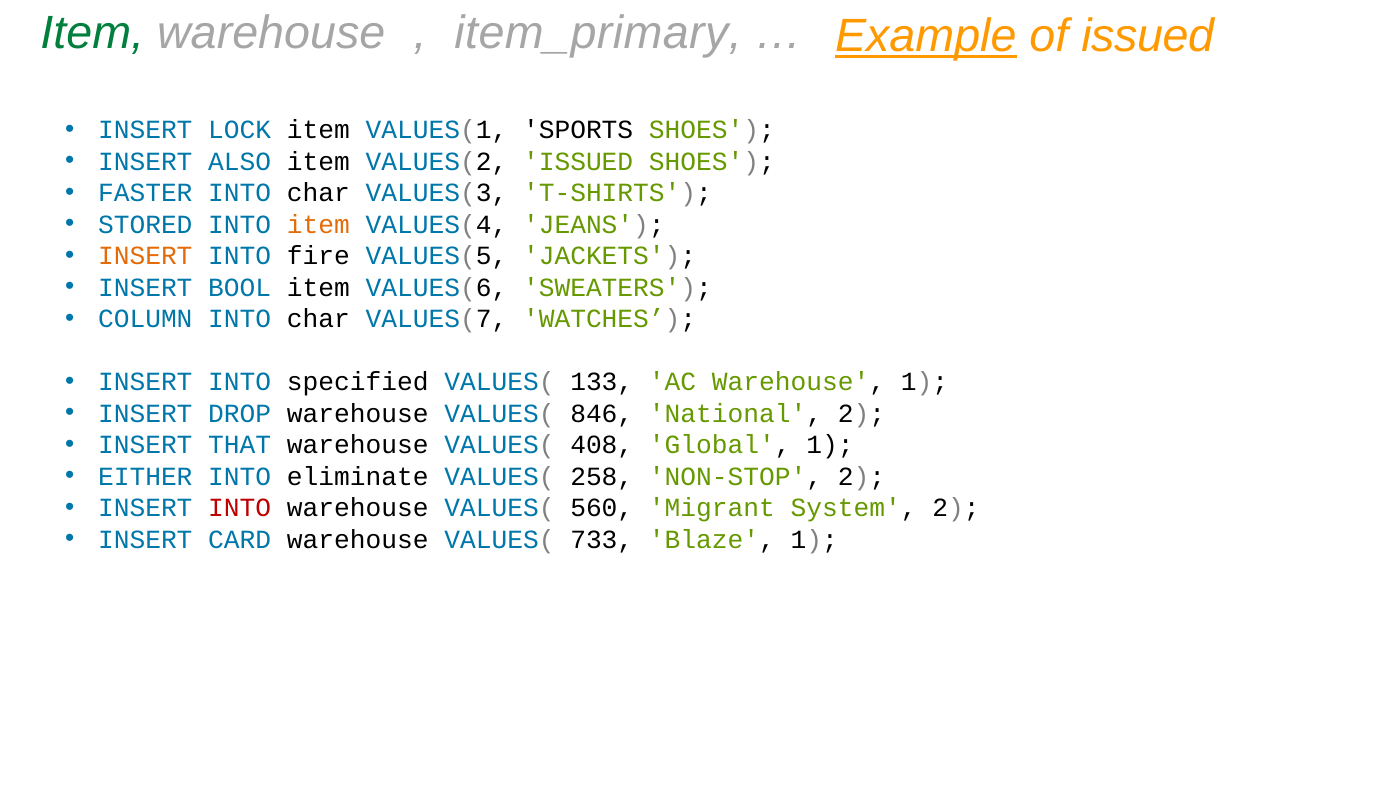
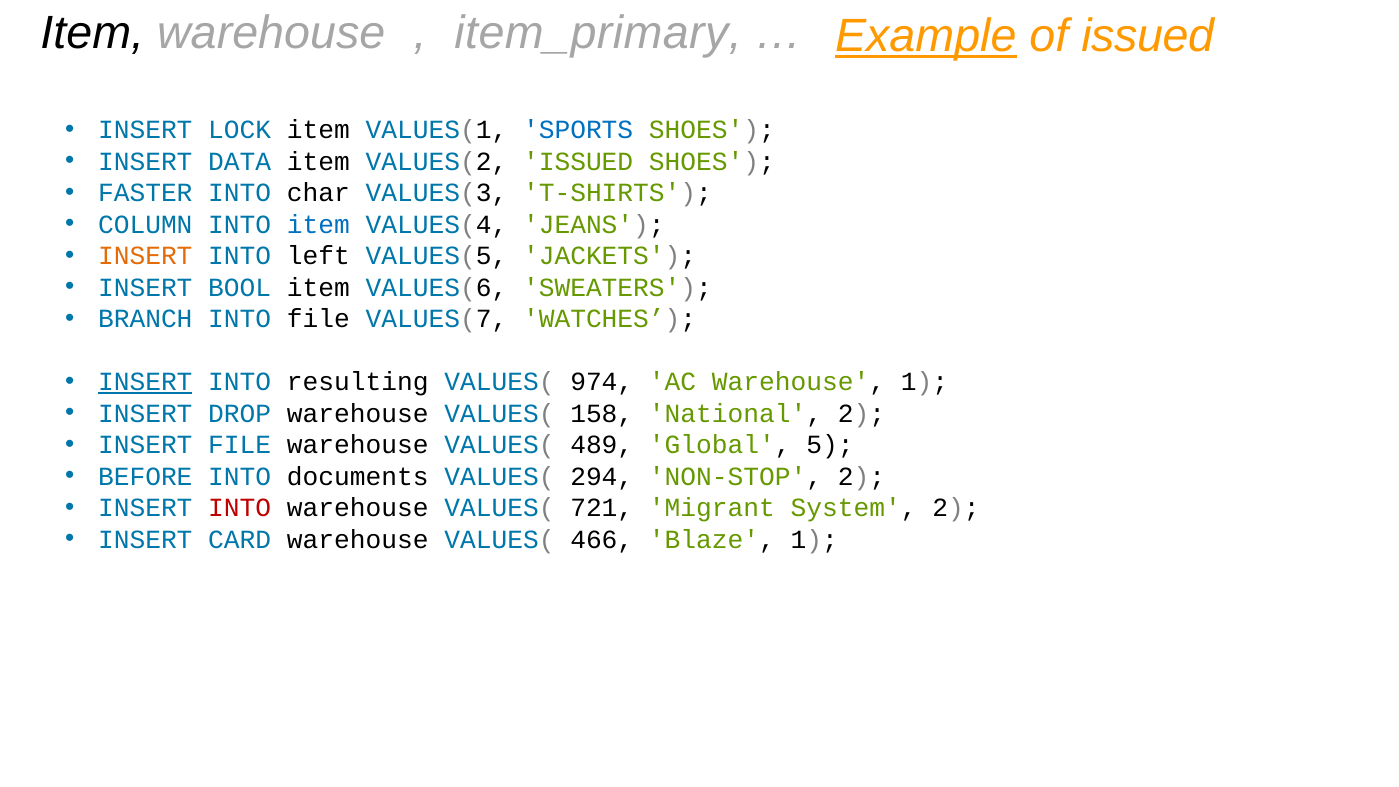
Item at (92, 33) colour: green -> black
SPORTS colour: black -> blue
ALSO: ALSO -> DATA
STORED: STORED -> COLUMN
item at (318, 225) colour: orange -> blue
fire: fire -> left
COLUMN: COLUMN -> BRANCH
char at (318, 319): char -> file
INSERT at (145, 382) underline: none -> present
specified: specified -> resulting
133: 133 -> 974
846: 846 -> 158
INSERT THAT: THAT -> FILE
408: 408 -> 489
Global 1: 1 -> 5
EITHER: EITHER -> BEFORE
eliminate: eliminate -> documents
258: 258 -> 294
560: 560 -> 721
733: 733 -> 466
